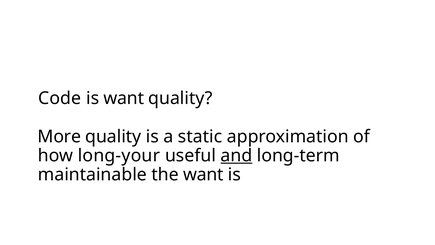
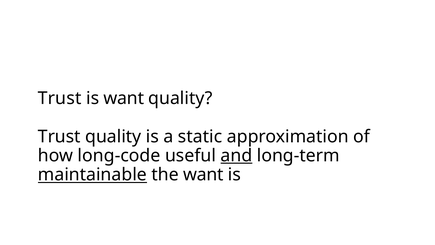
Code at (60, 98): Code -> Trust
More at (59, 136): More -> Trust
long-your: long-your -> long-code
maintainable underline: none -> present
